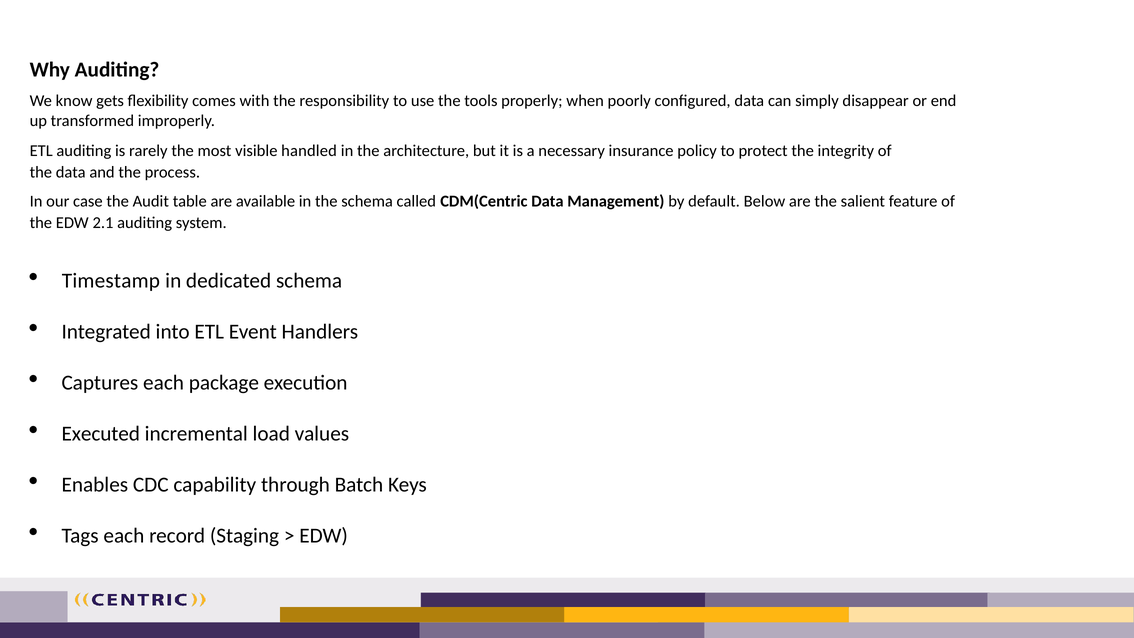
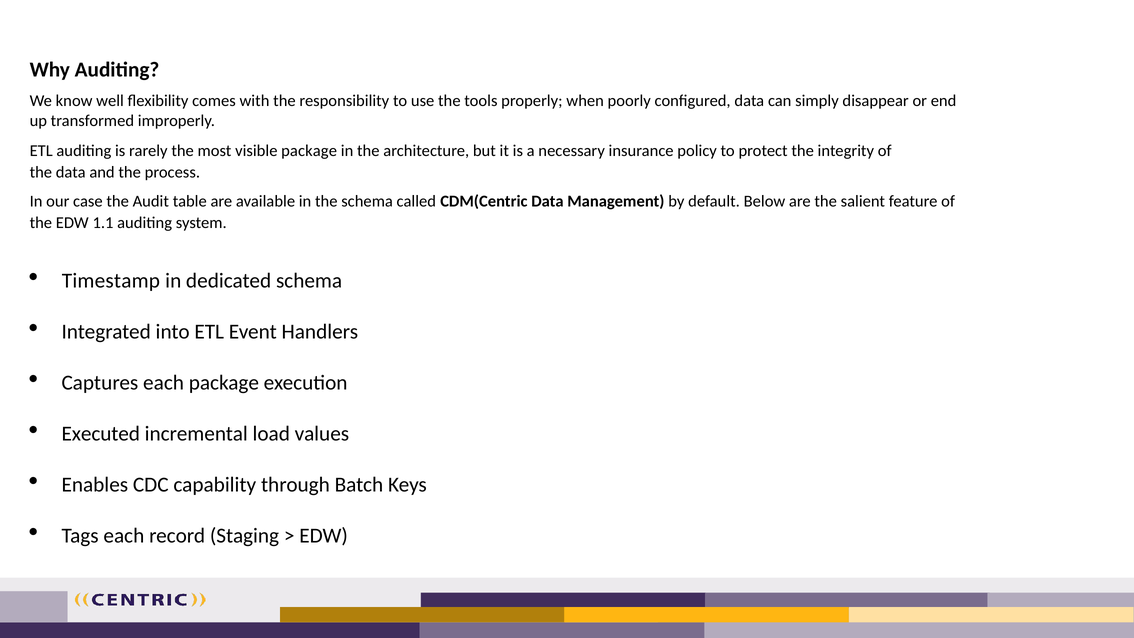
gets: gets -> well
visible handled: handled -> package
2.1: 2.1 -> 1.1
